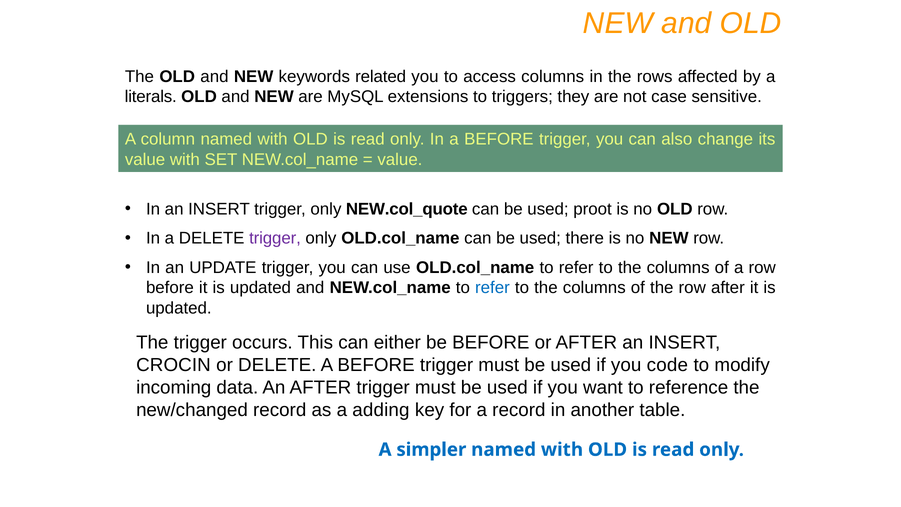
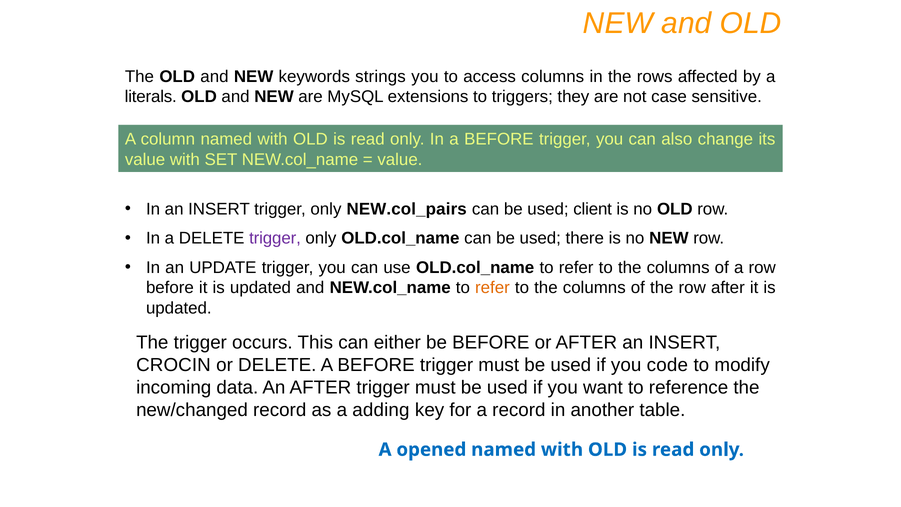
related: related -> strings
NEW.col_quote: NEW.col_quote -> NEW.col_pairs
proot: proot -> client
refer at (492, 288) colour: blue -> orange
simpler: simpler -> opened
